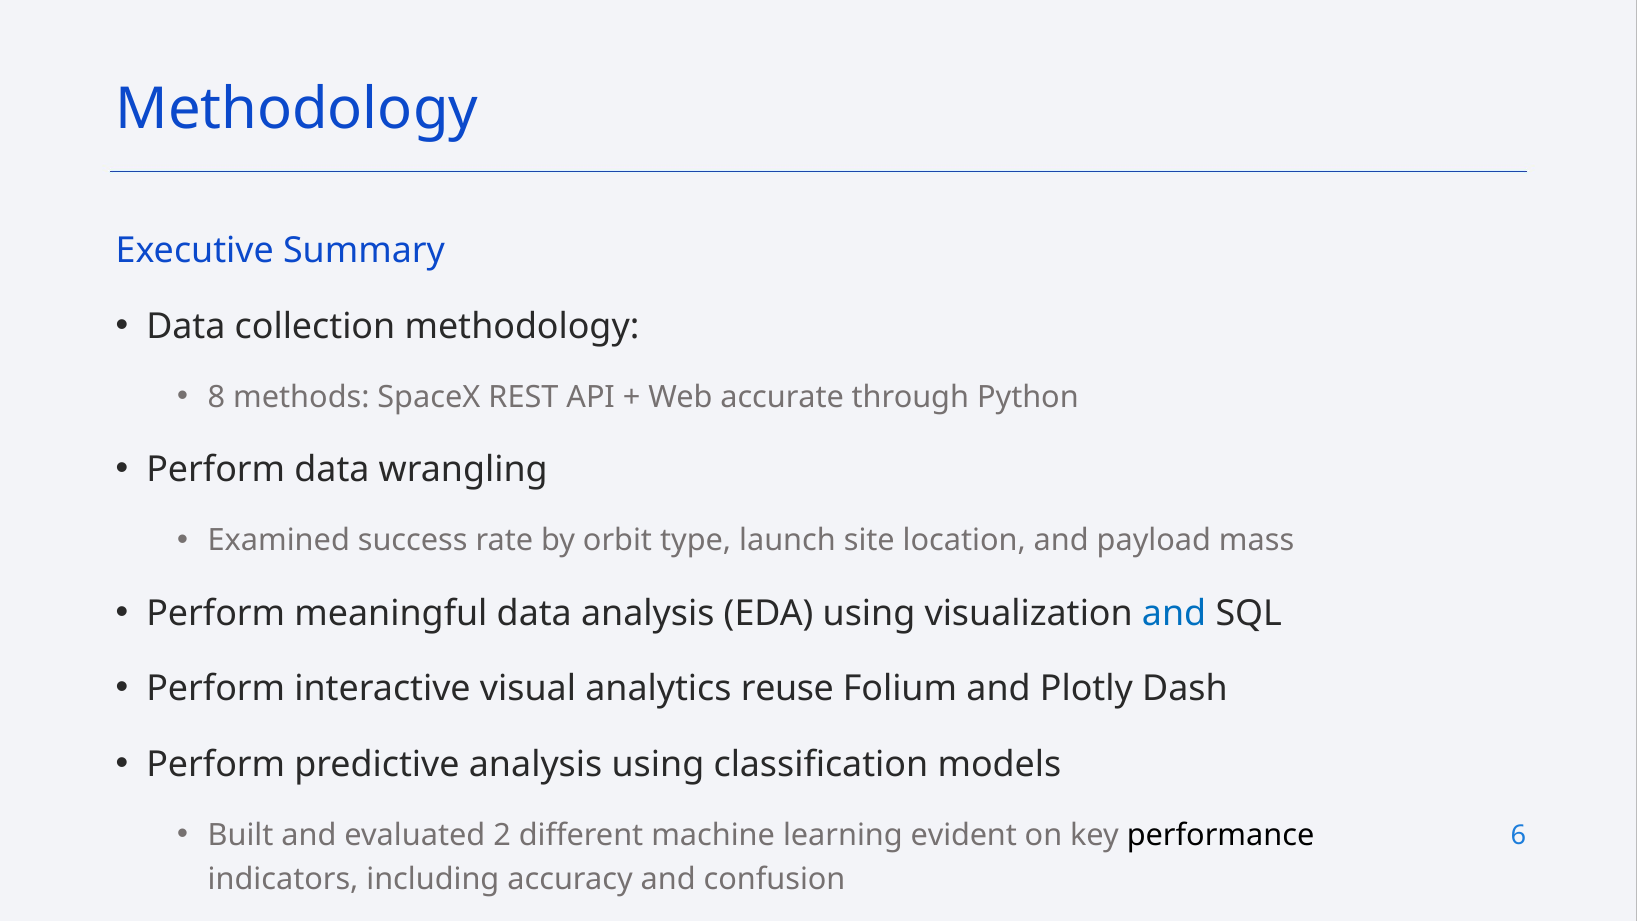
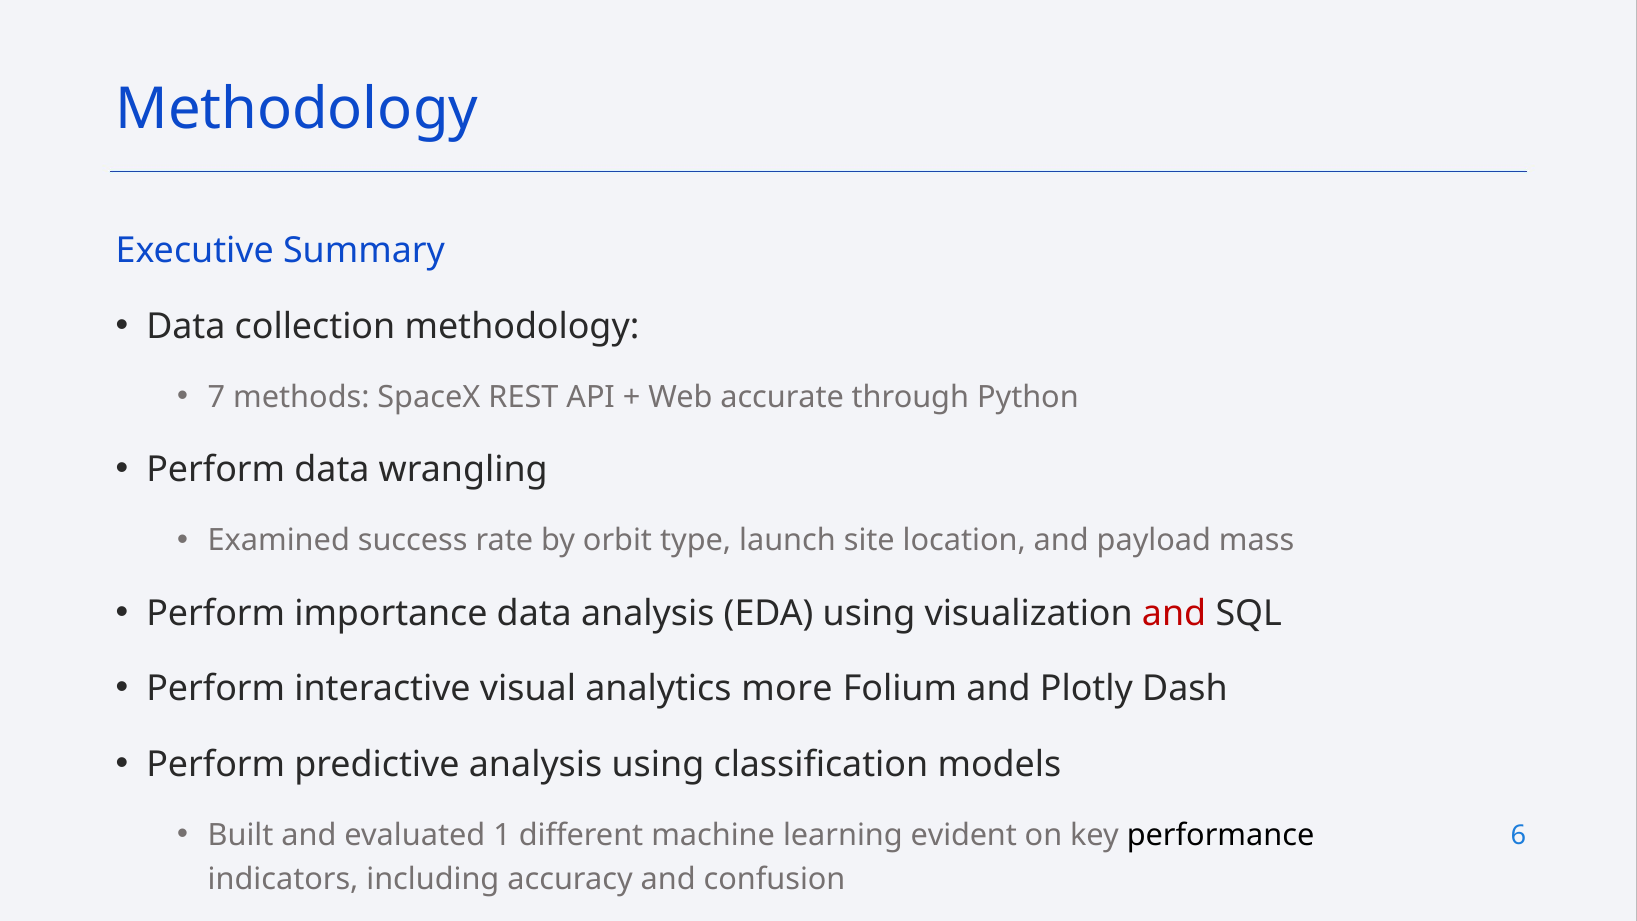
8: 8 -> 7
meaningful: meaningful -> importance
and at (1174, 613) colour: blue -> red
reuse: reuse -> more
2: 2 -> 1
